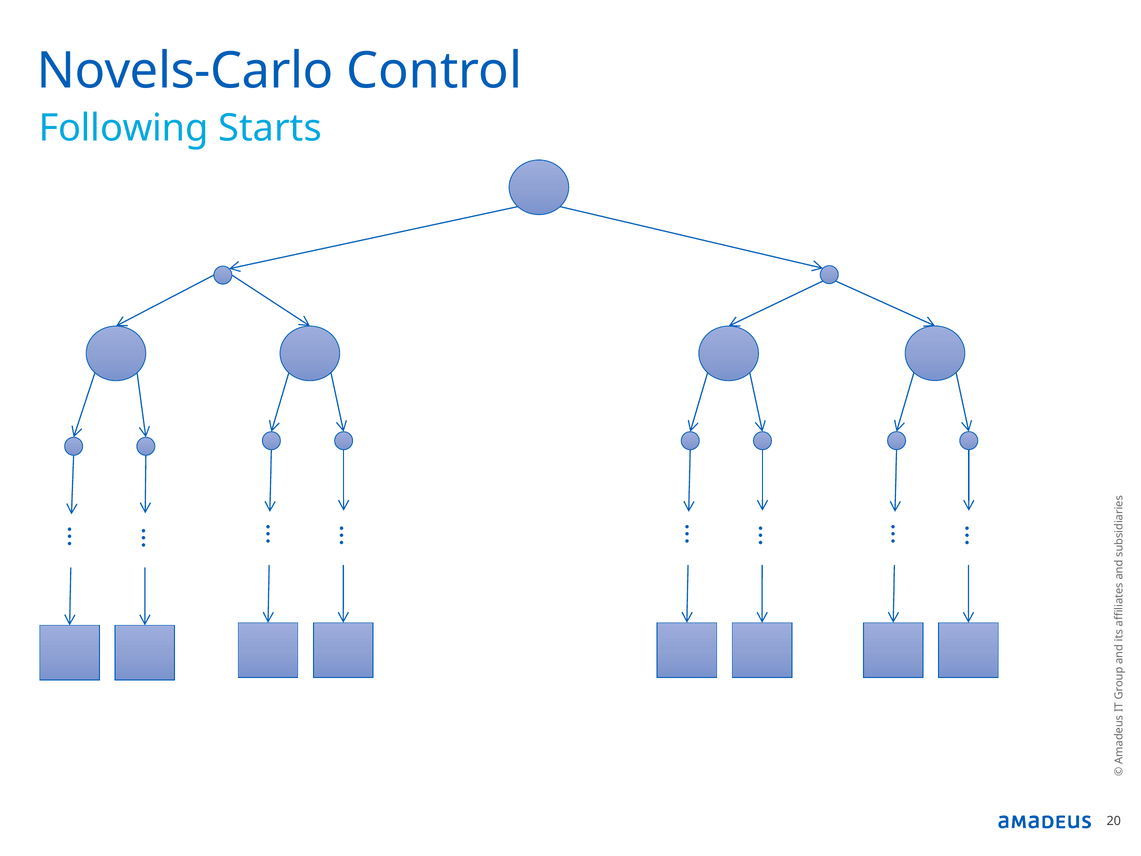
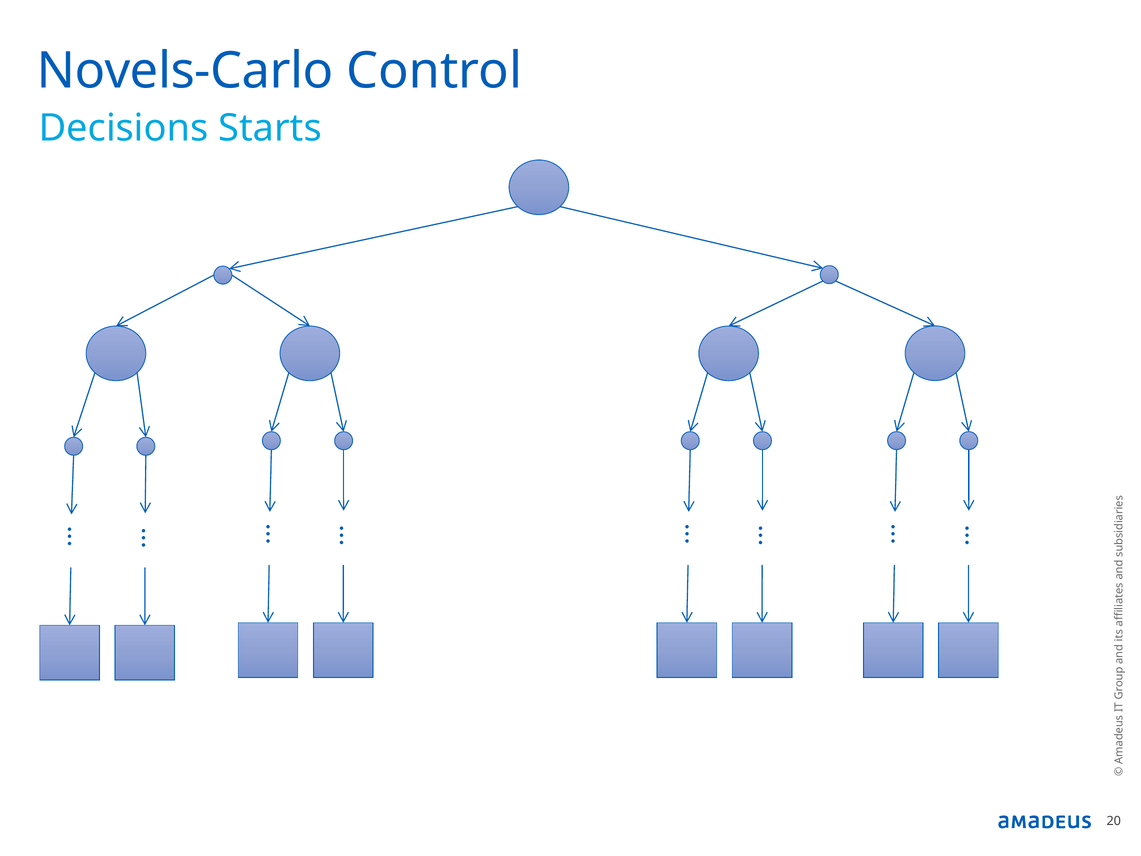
Following: Following -> Decisions
